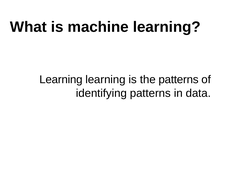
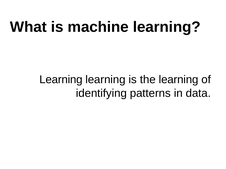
the patterns: patterns -> learning
